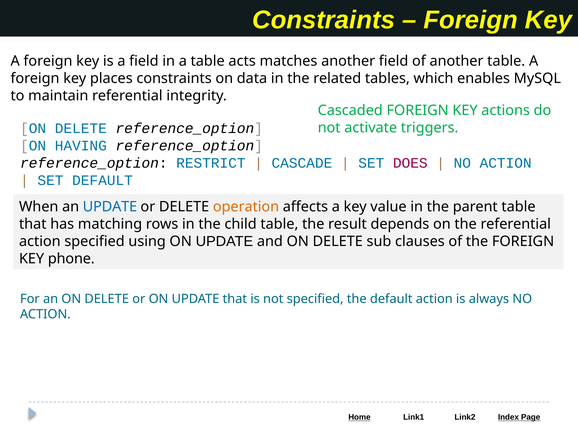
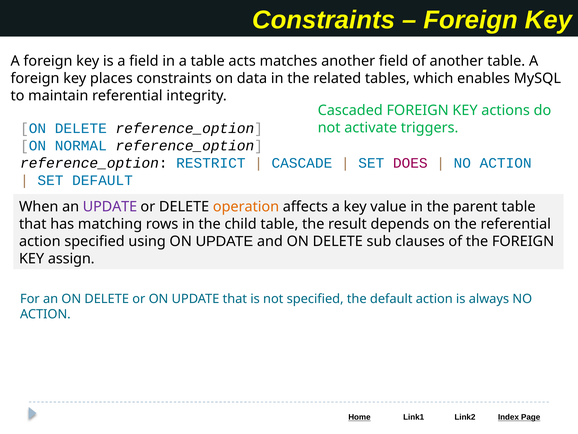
HAVING: HAVING -> NORMAL
UPDATE at (110, 206) colour: blue -> purple
phone: phone -> assign
